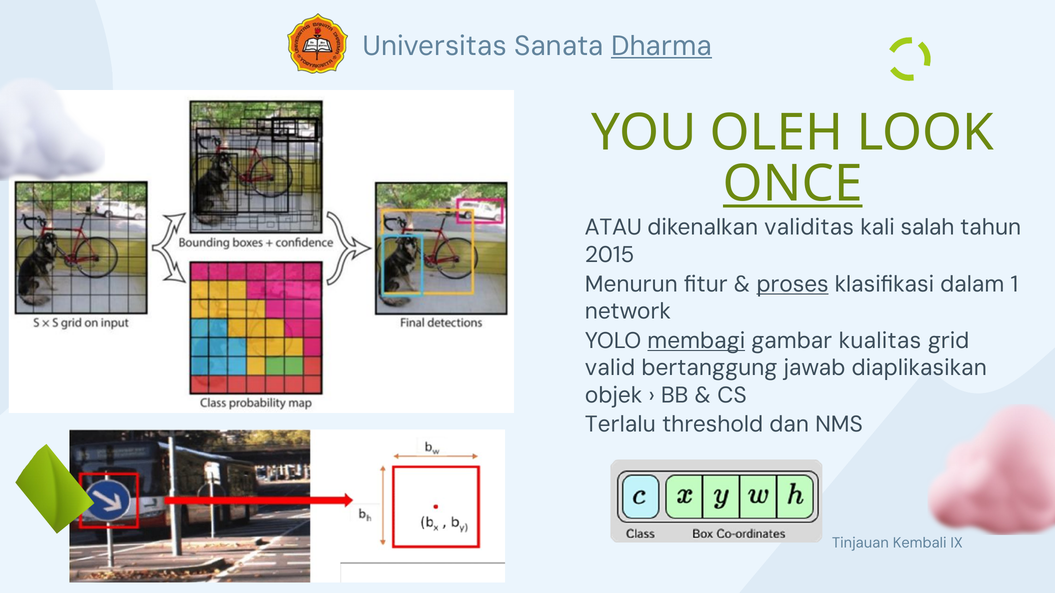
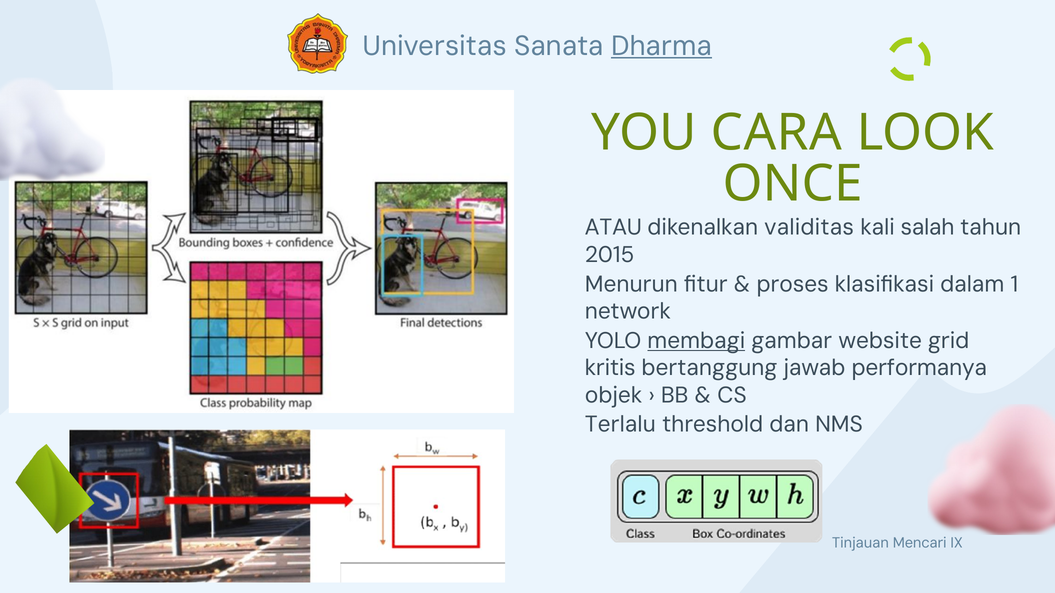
OLEH: OLEH -> CARA
ONCE underline: present -> none
proses underline: present -> none
kualitas: kualitas -> website
valid: valid -> kritis
diaplikasikan: diaplikasikan -> performanya
Kembali: Kembali -> Mencari
